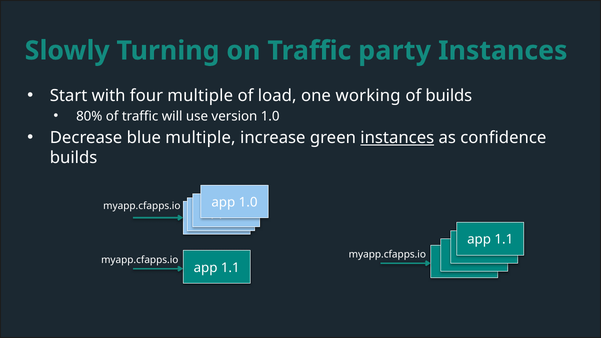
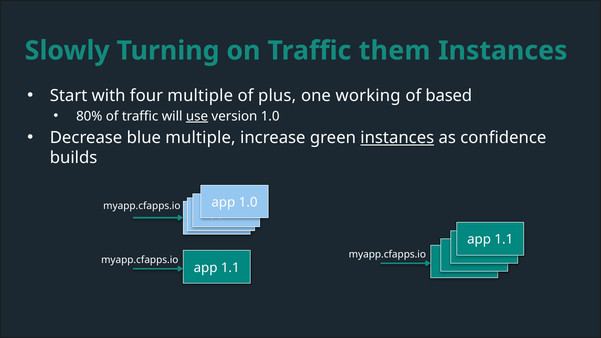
party: party -> them
load: load -> plus
of builds: builds -> based
use underline: none -> present
